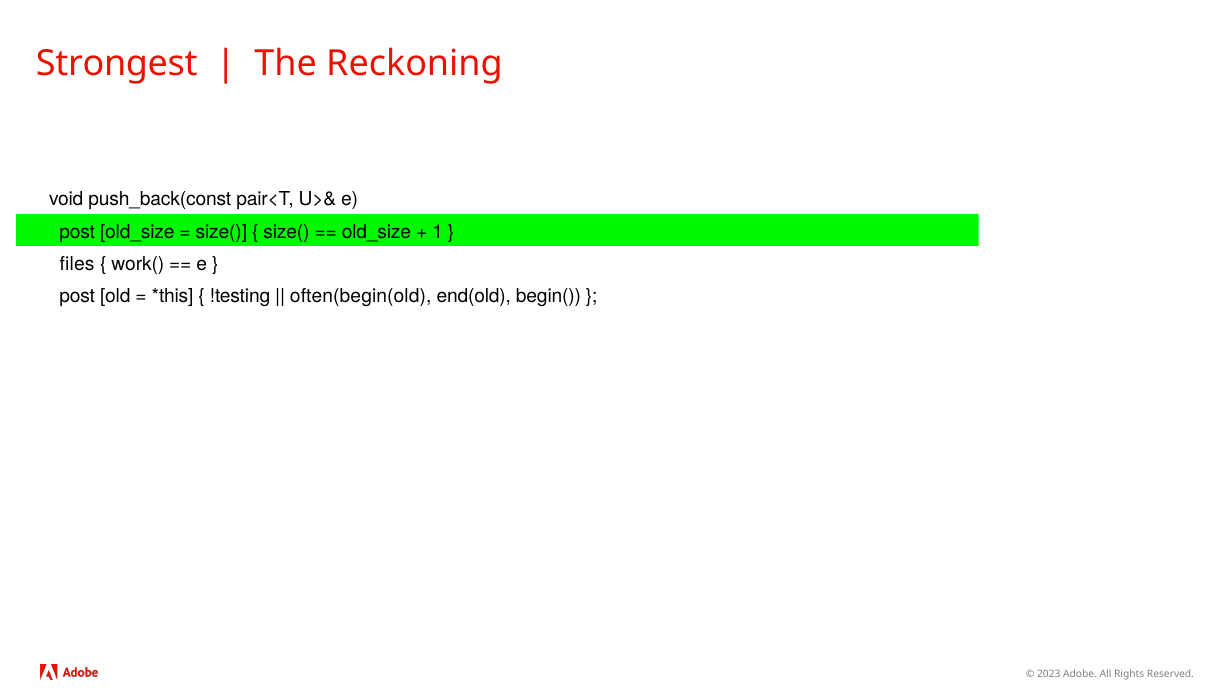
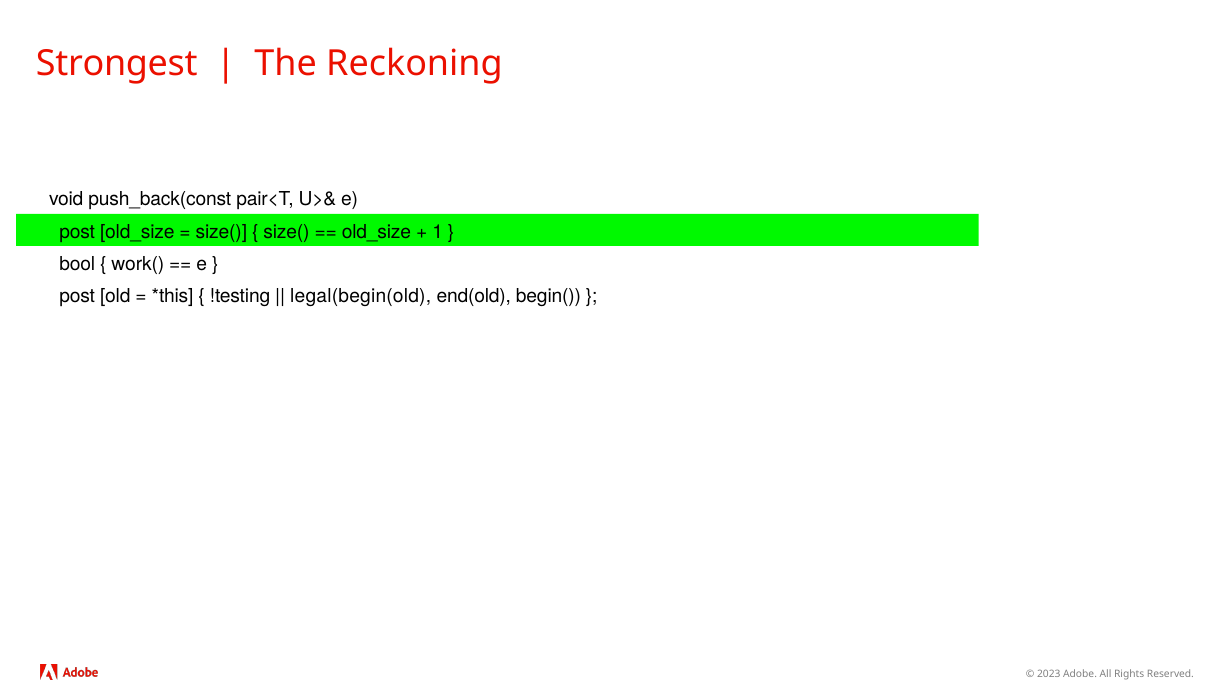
files: files -> bool
often(begin(old: often(begin(old -> legal(begin(old
